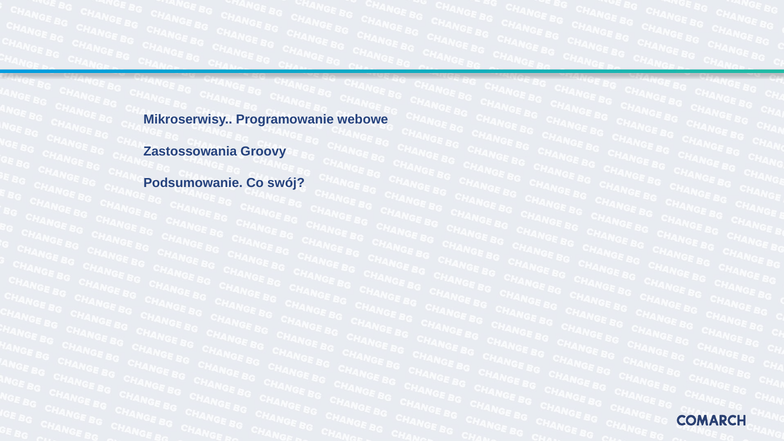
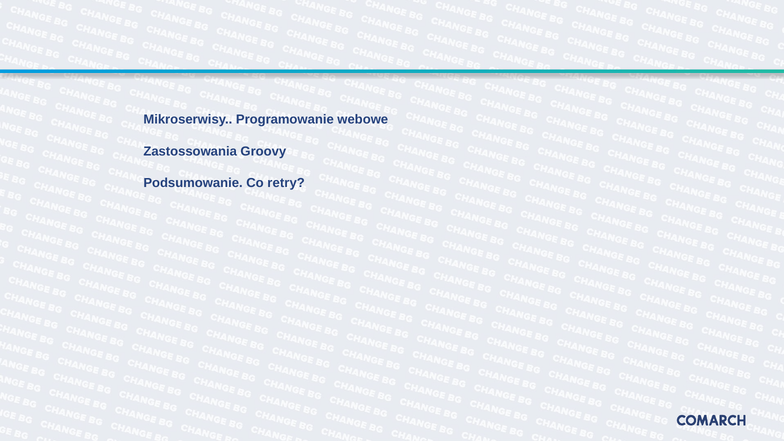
swój: swój -> retry
